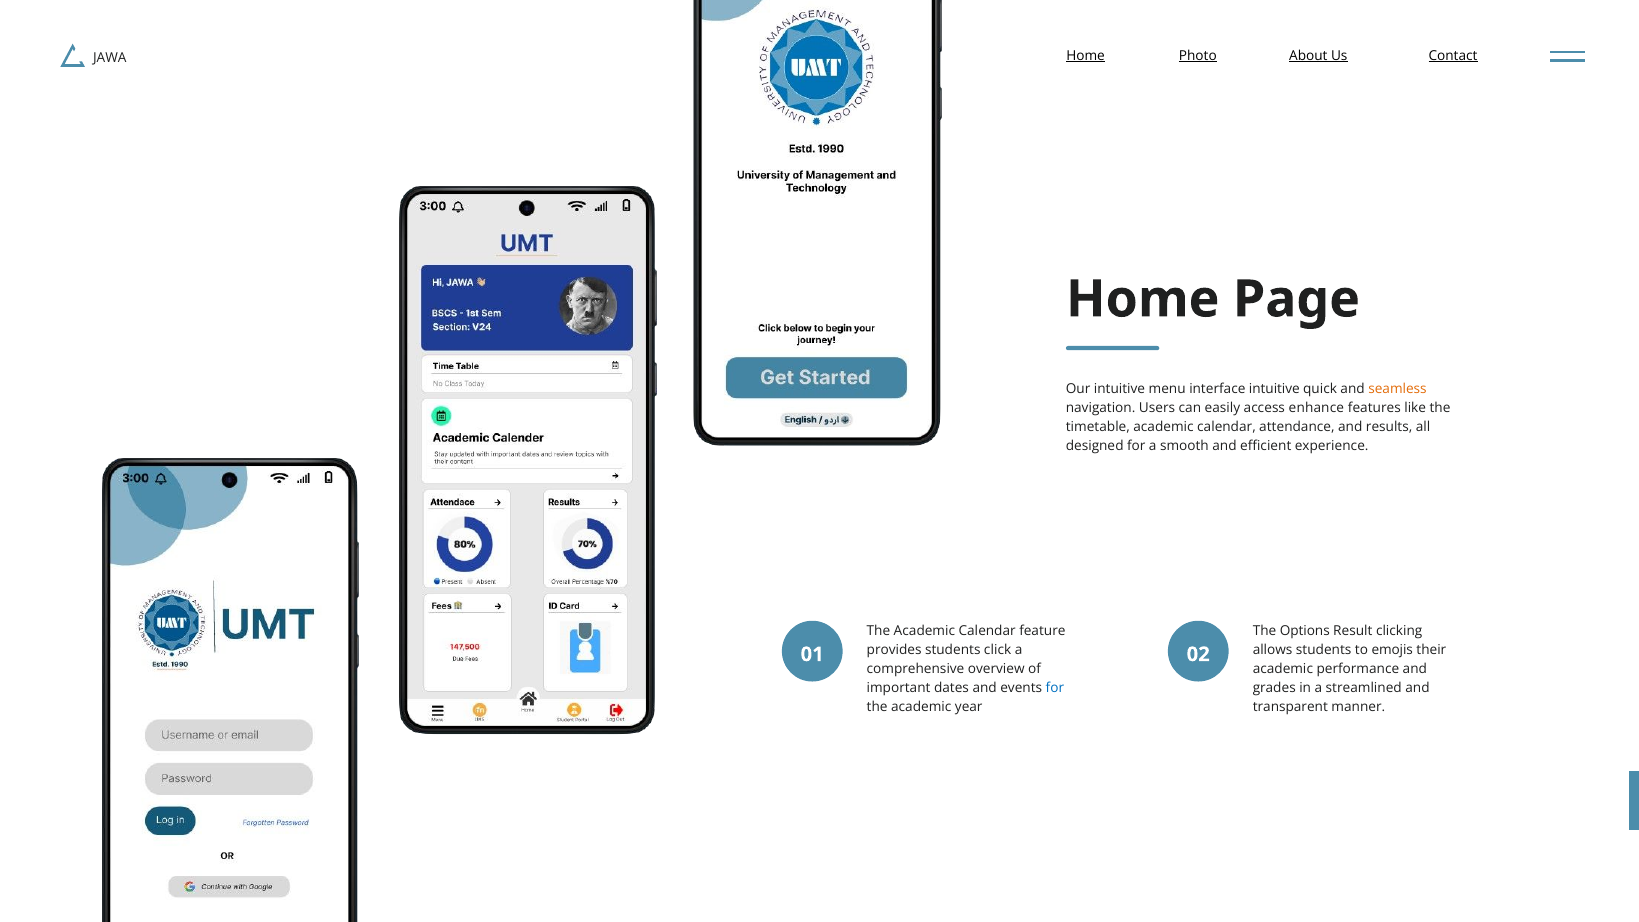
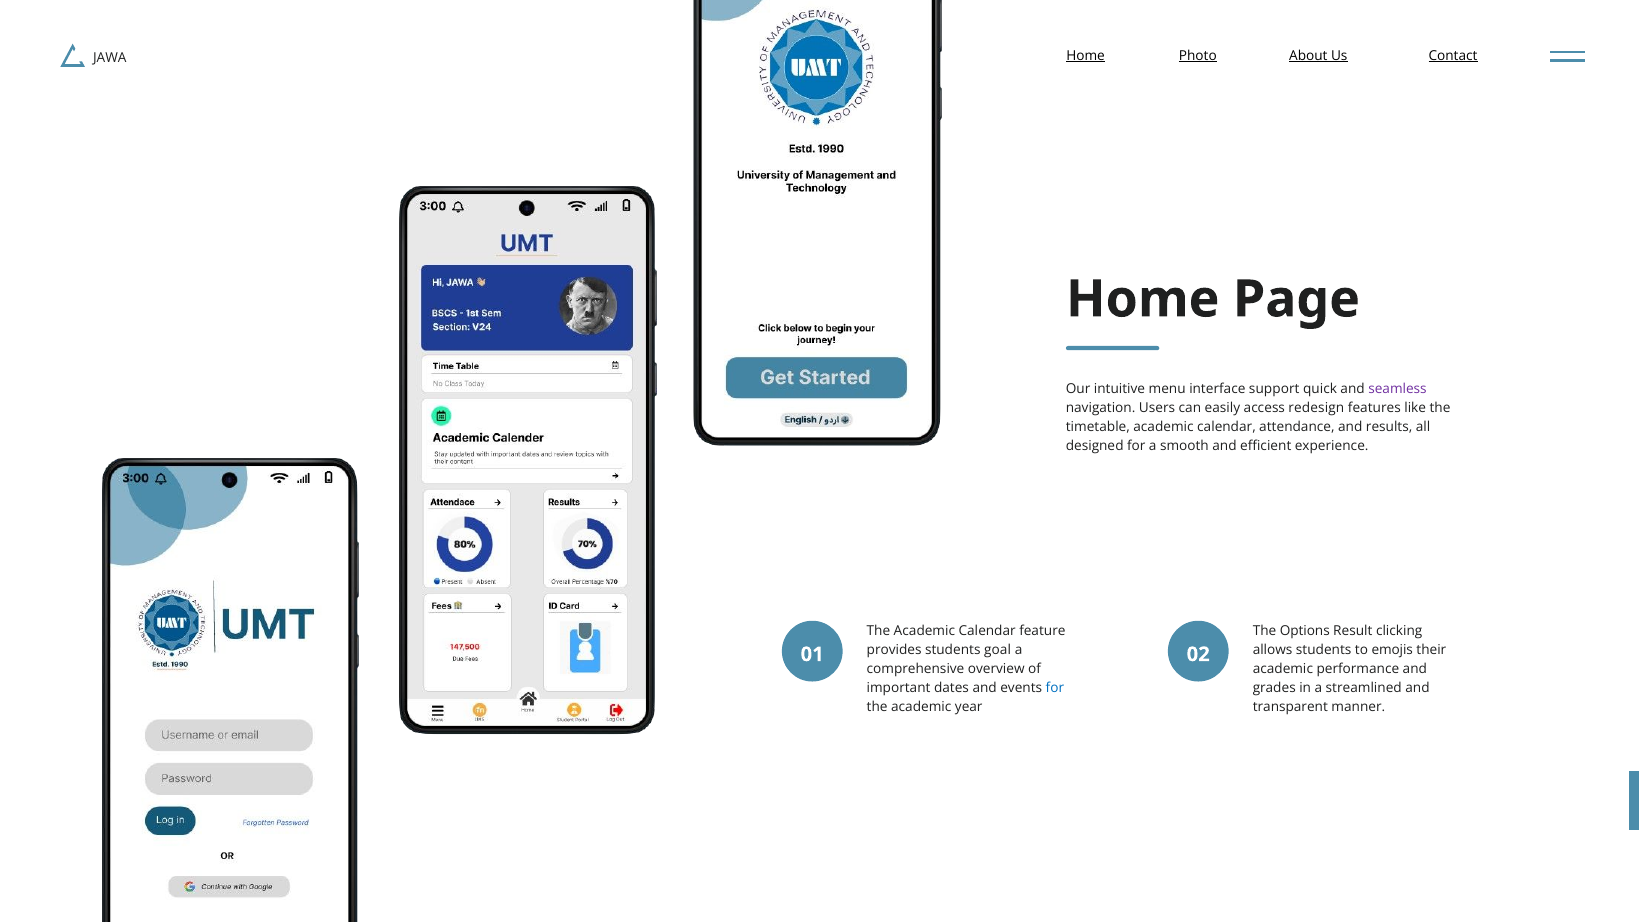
interface intuitive: intuitive -> support
seamless colour: orange -> purple
enhance: enhance -> redesign
click: click -> goal
